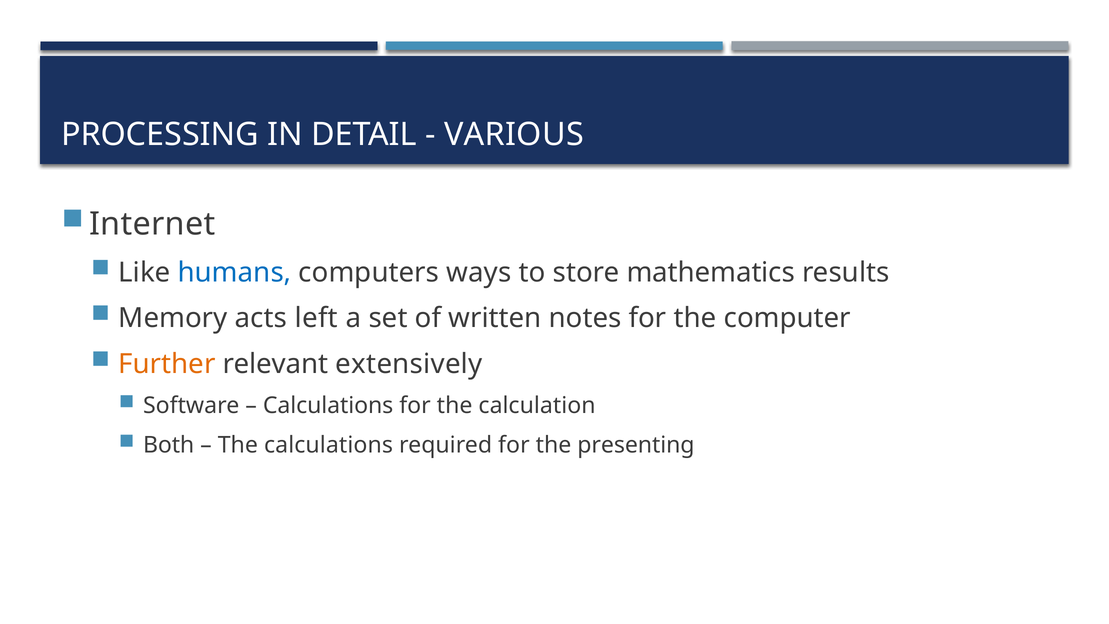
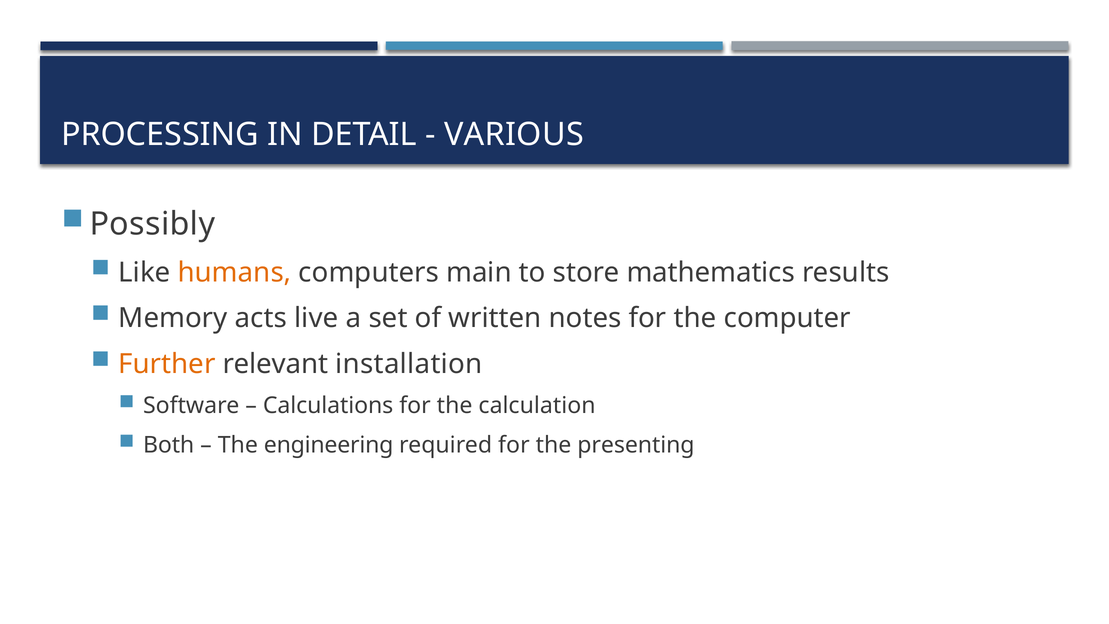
Internet: Internet -> Possibly
humans colour: blue -> orange
ways: ways -> main
left: left -> live
extensively: extensively -> installation
The calculations: calculations -> engineering
